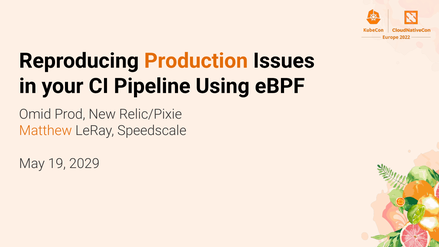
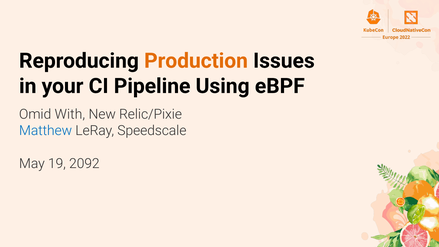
Prod: Prod -> With
Matthew colour: orange -> blue
2029: 2029 -> 2092
